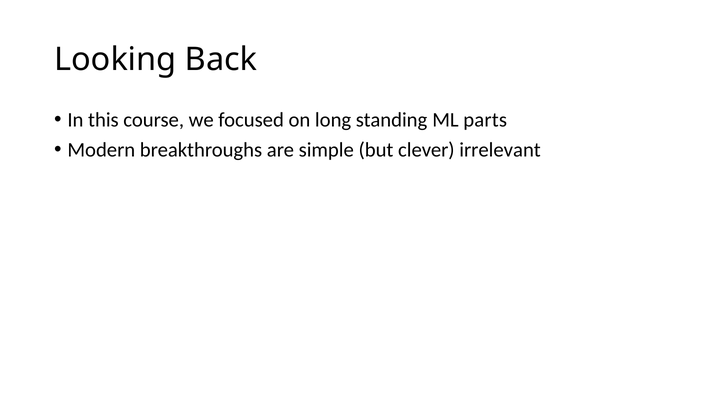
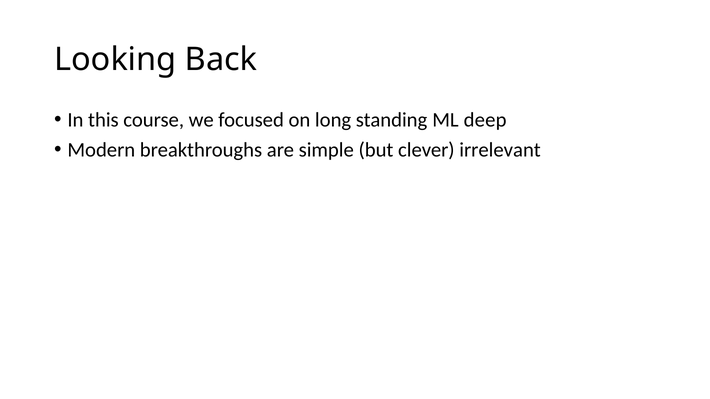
parts: parts -> deep
